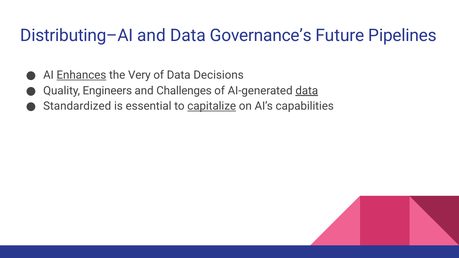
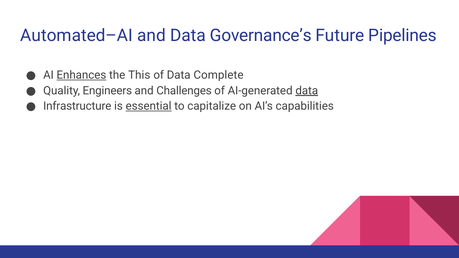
Distributing–AI: Distributing–AI -> Automated–AI
Very: Very -> This
Decisions: Decisions -> Complete
Standardized: Standardized -> Infrastructure
essential underline: none -> present
capitalize underline: present -> none
